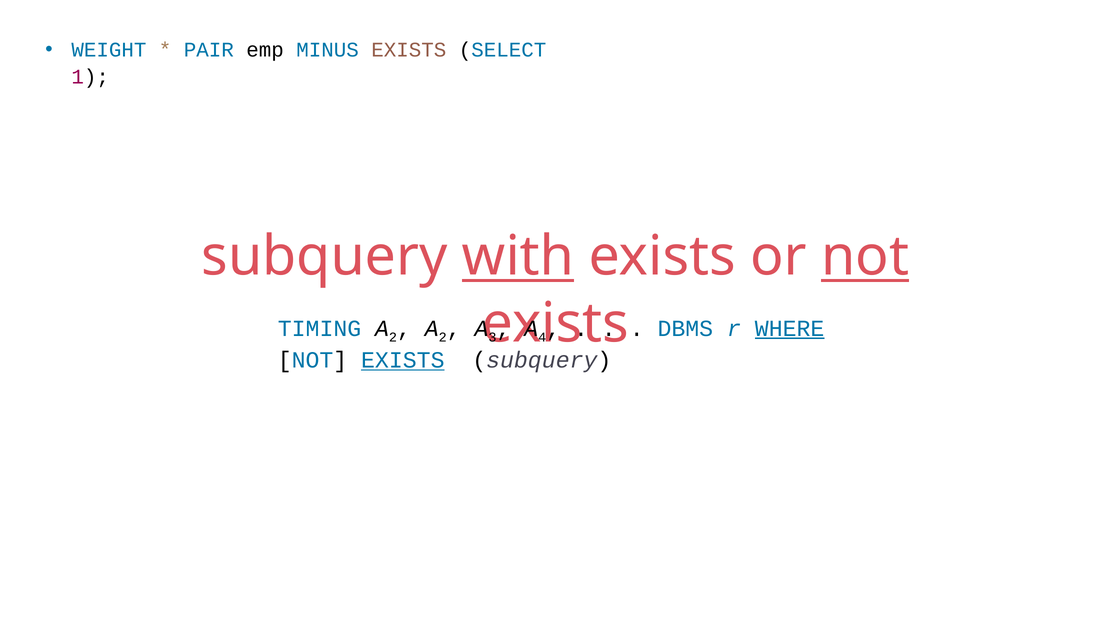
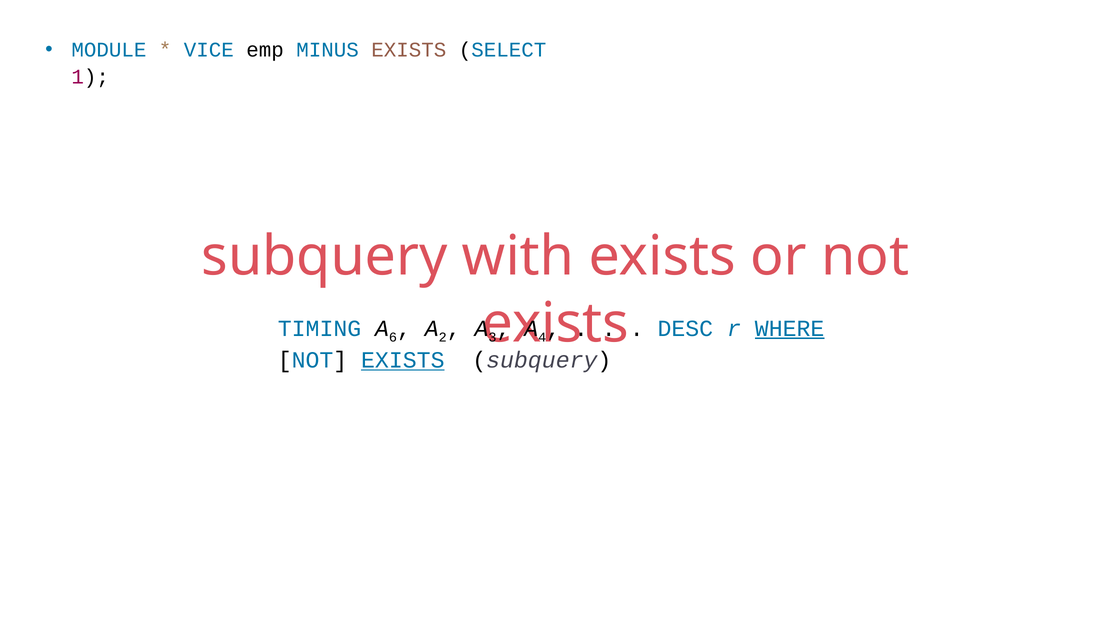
WEIGHT: WEIGHT -> MODULE
PAIR: PAIR -> VICE
with underline: present -> none
not at (865, 257) underline: present -> none
2 at (393, 337): 2 -> 6
DBMS: DBMS -> DESC
